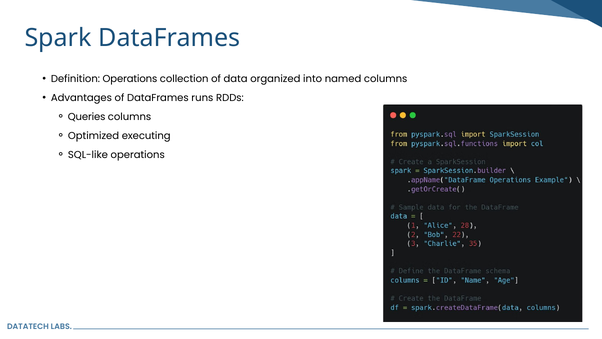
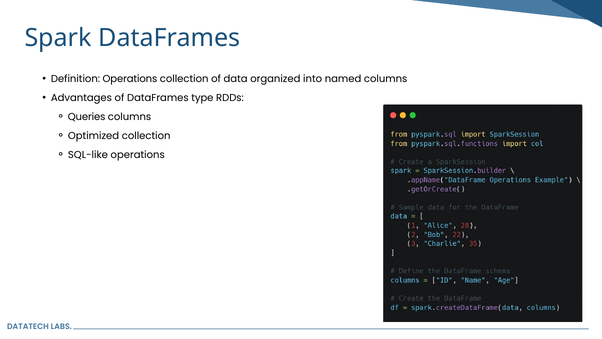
runs: runs -> type
Optimized executing: executing -> collection
